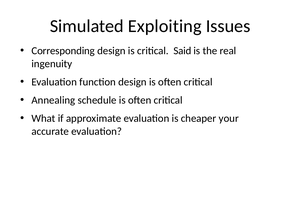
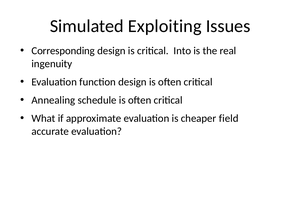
Said: Said -> Into
your: your -> field
